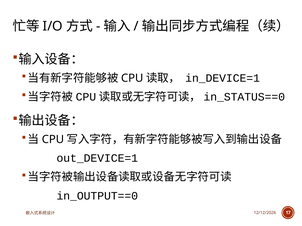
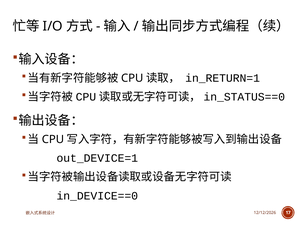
in_DEVICE=1: in_DEVICE=1 -> in_RETURN=1
in_OUTPUT==0: in_OUTPUT==0 -> in_DEVICE==0
